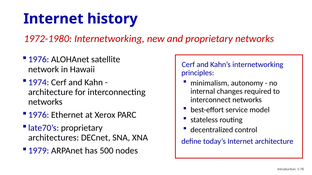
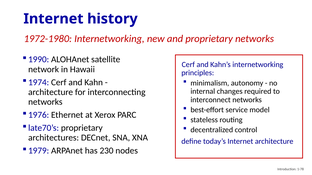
1976 at (39, 60): 1976 -> 1990
500: 500 -> 230
